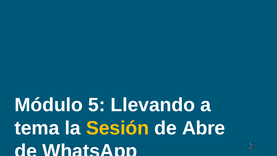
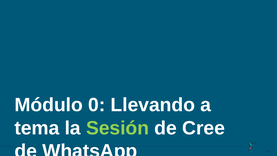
5: 5 -> 0
Sesión colour: yellow -> light green
Abre: Abre -> Cree
